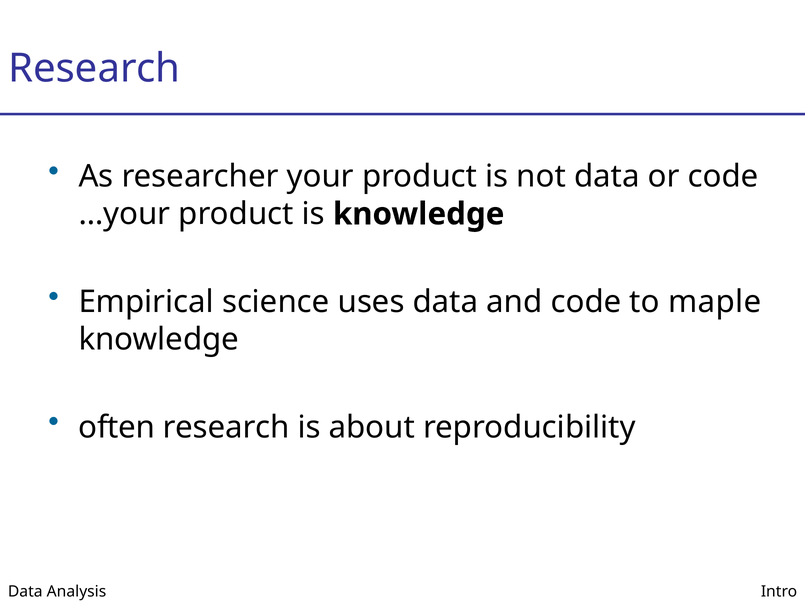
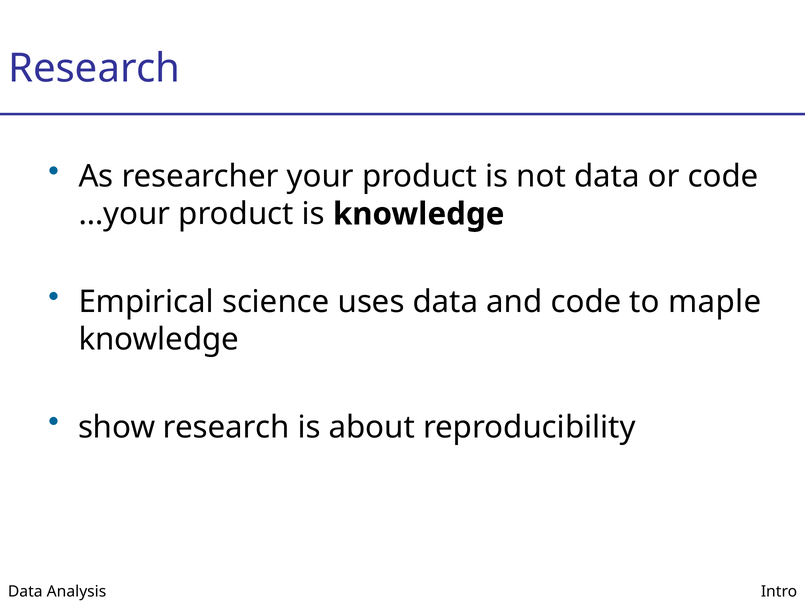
often: often -> show
